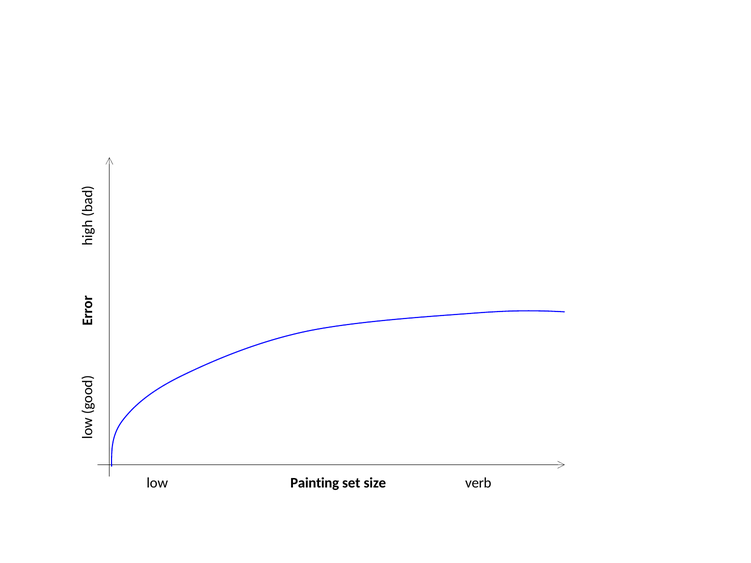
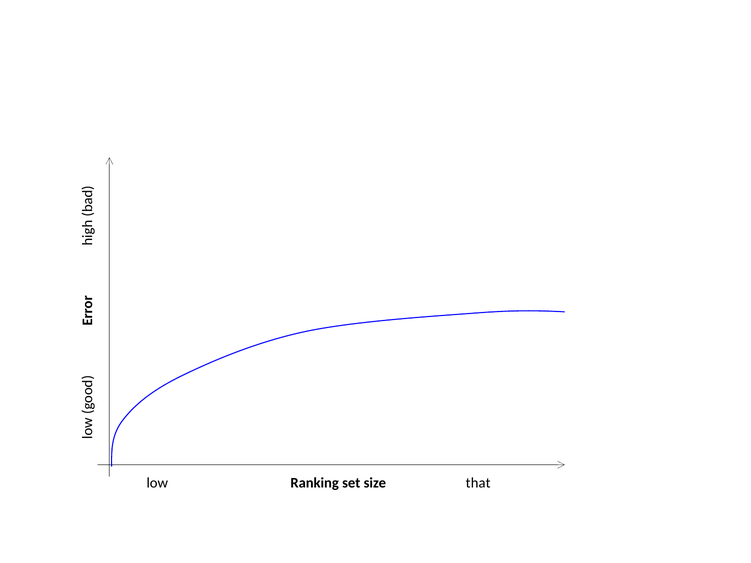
Painting: Painting -> Ranking
verb: verb -> that
